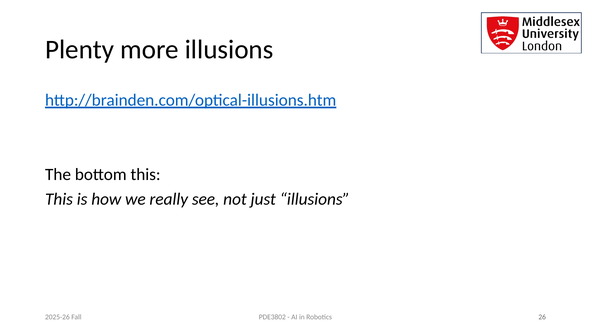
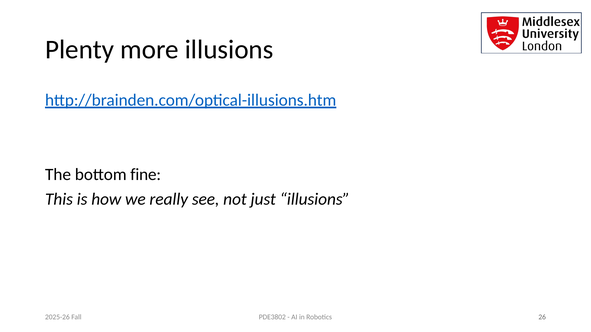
bottom this: this -> fine
